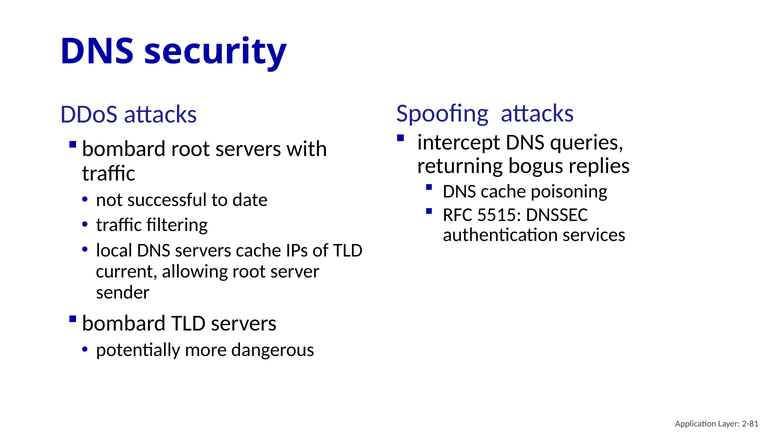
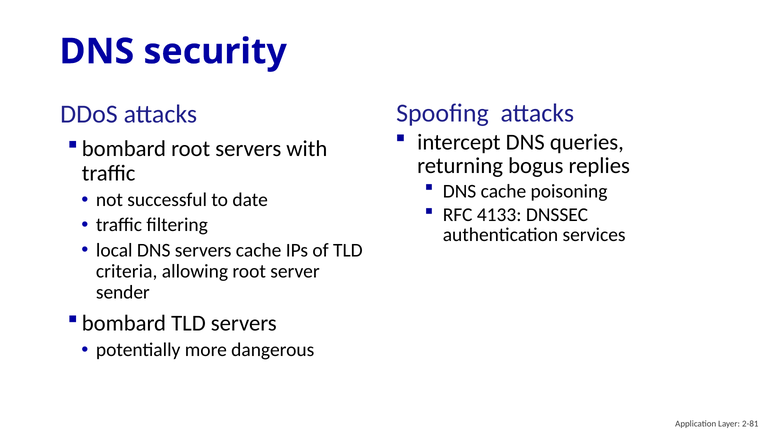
5515: 5515 -> 4133
current: current -> criteria
